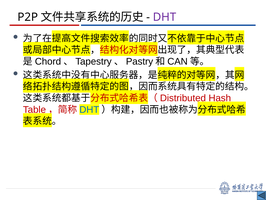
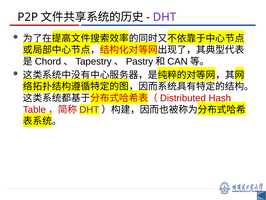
DHT at (89, 109) colour: blue -> purple
